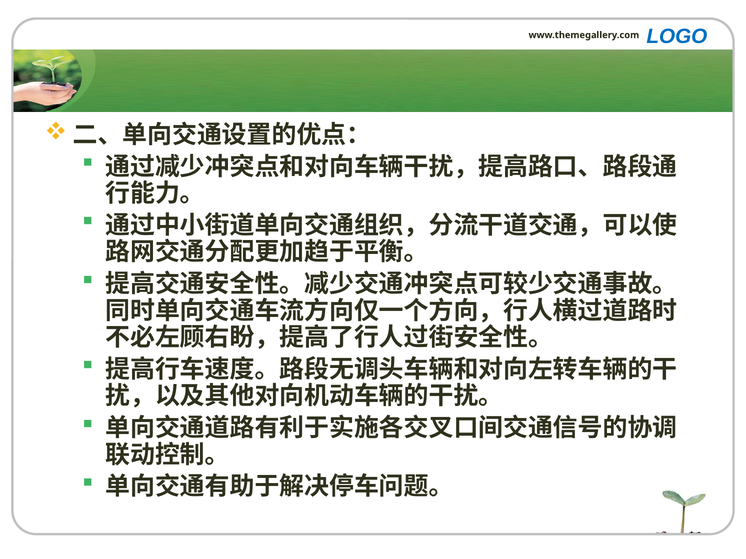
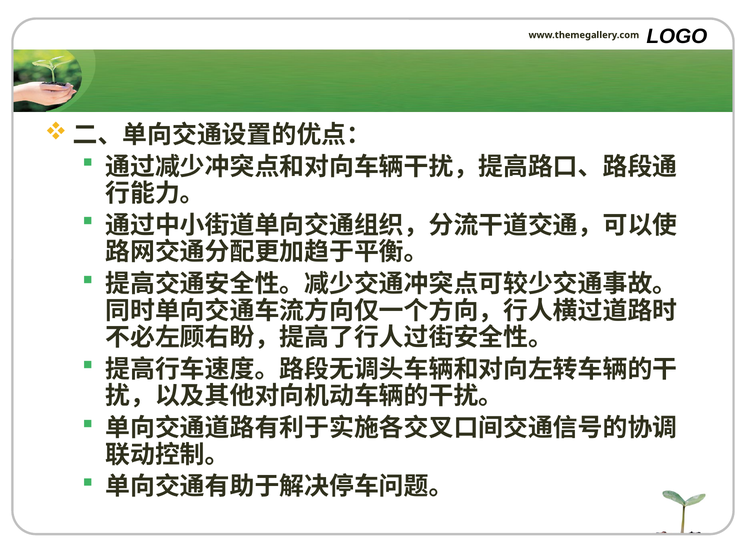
LOGO colour: blue -> black
